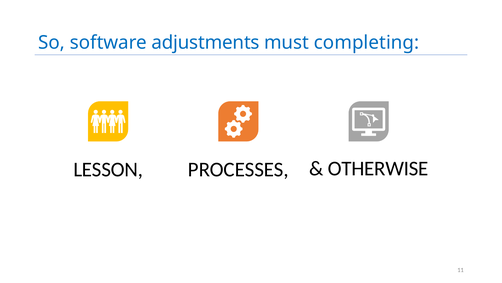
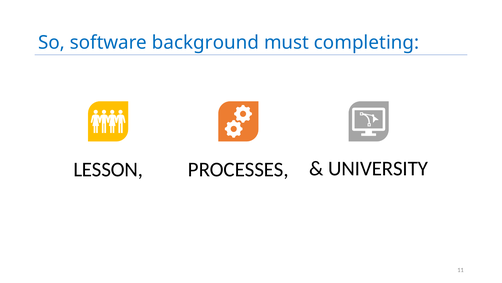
adjustments: adjustments -> background
OTHERWISE: OTHERWISE -> UNIVERSITY
